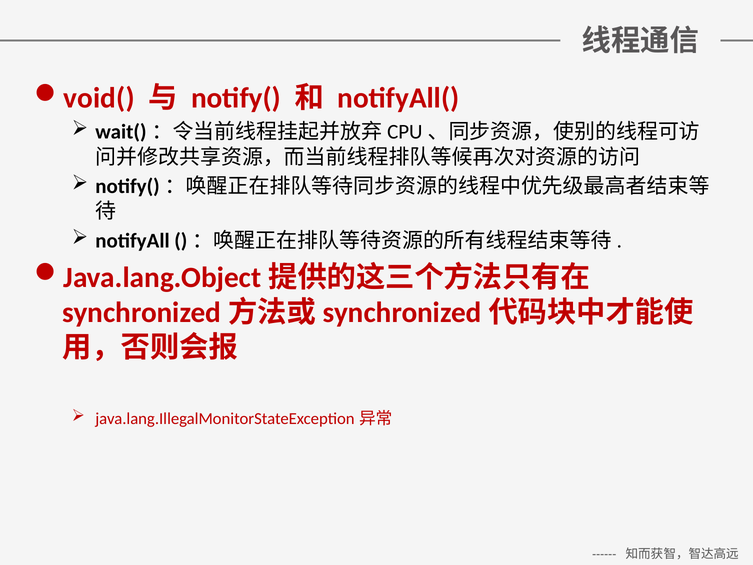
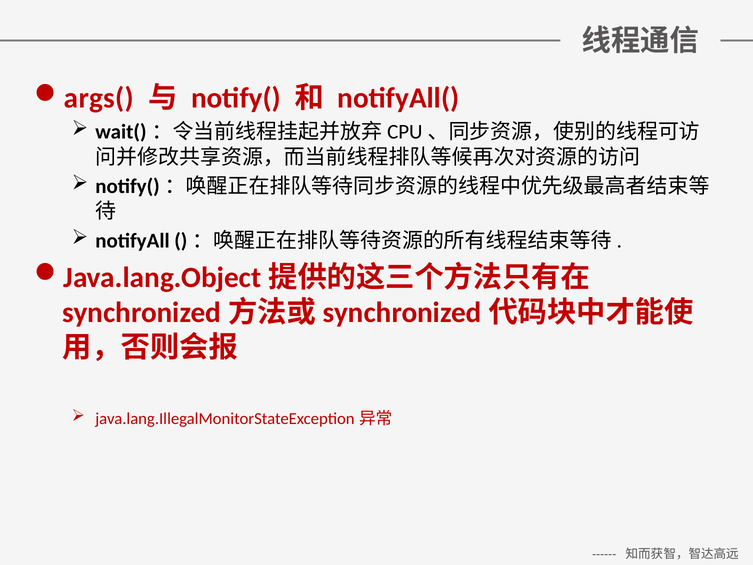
void(: void( -> args(
